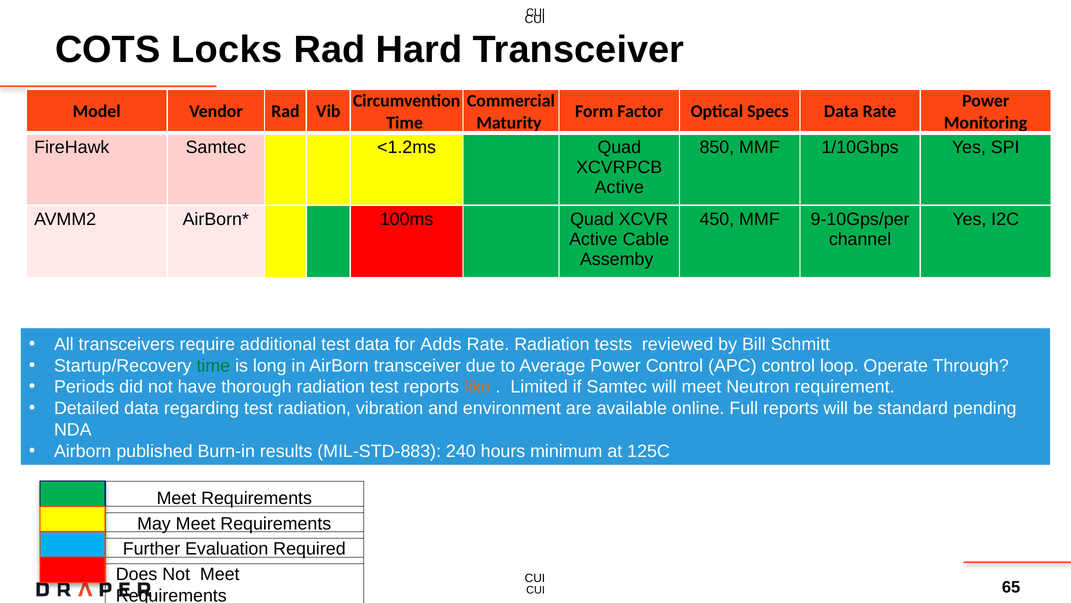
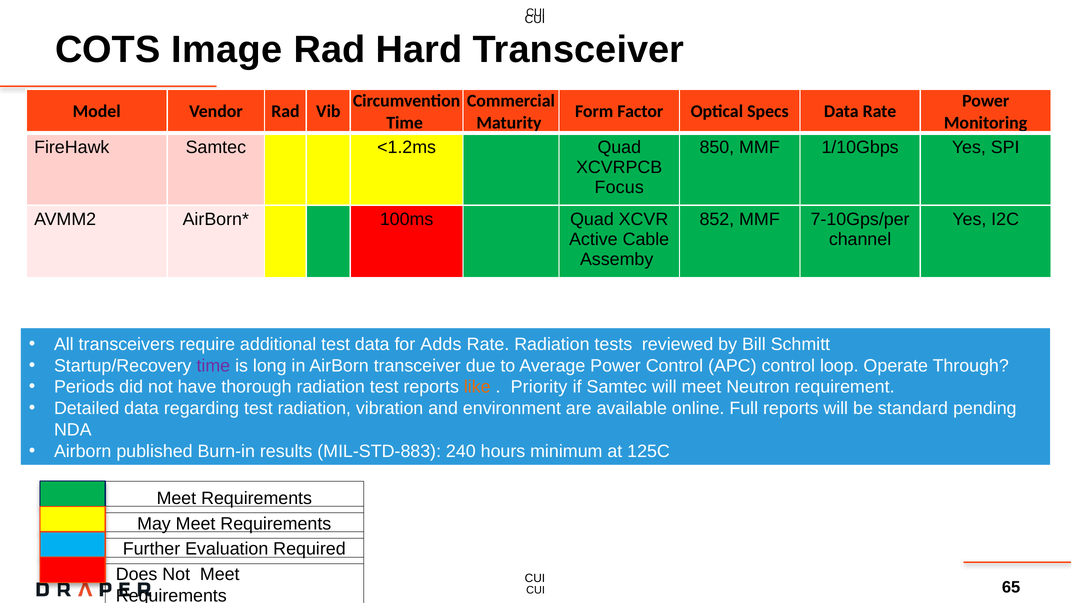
Locks: Locks -> Image
Active at (619, 187): Active -> Focus
450: 450 -> 852
9-10Gps/per: 9-10Gps/per -> 7-10Gps/per
time at (213, 365) colour: green -> purple
Limited: Limited -> Priority
